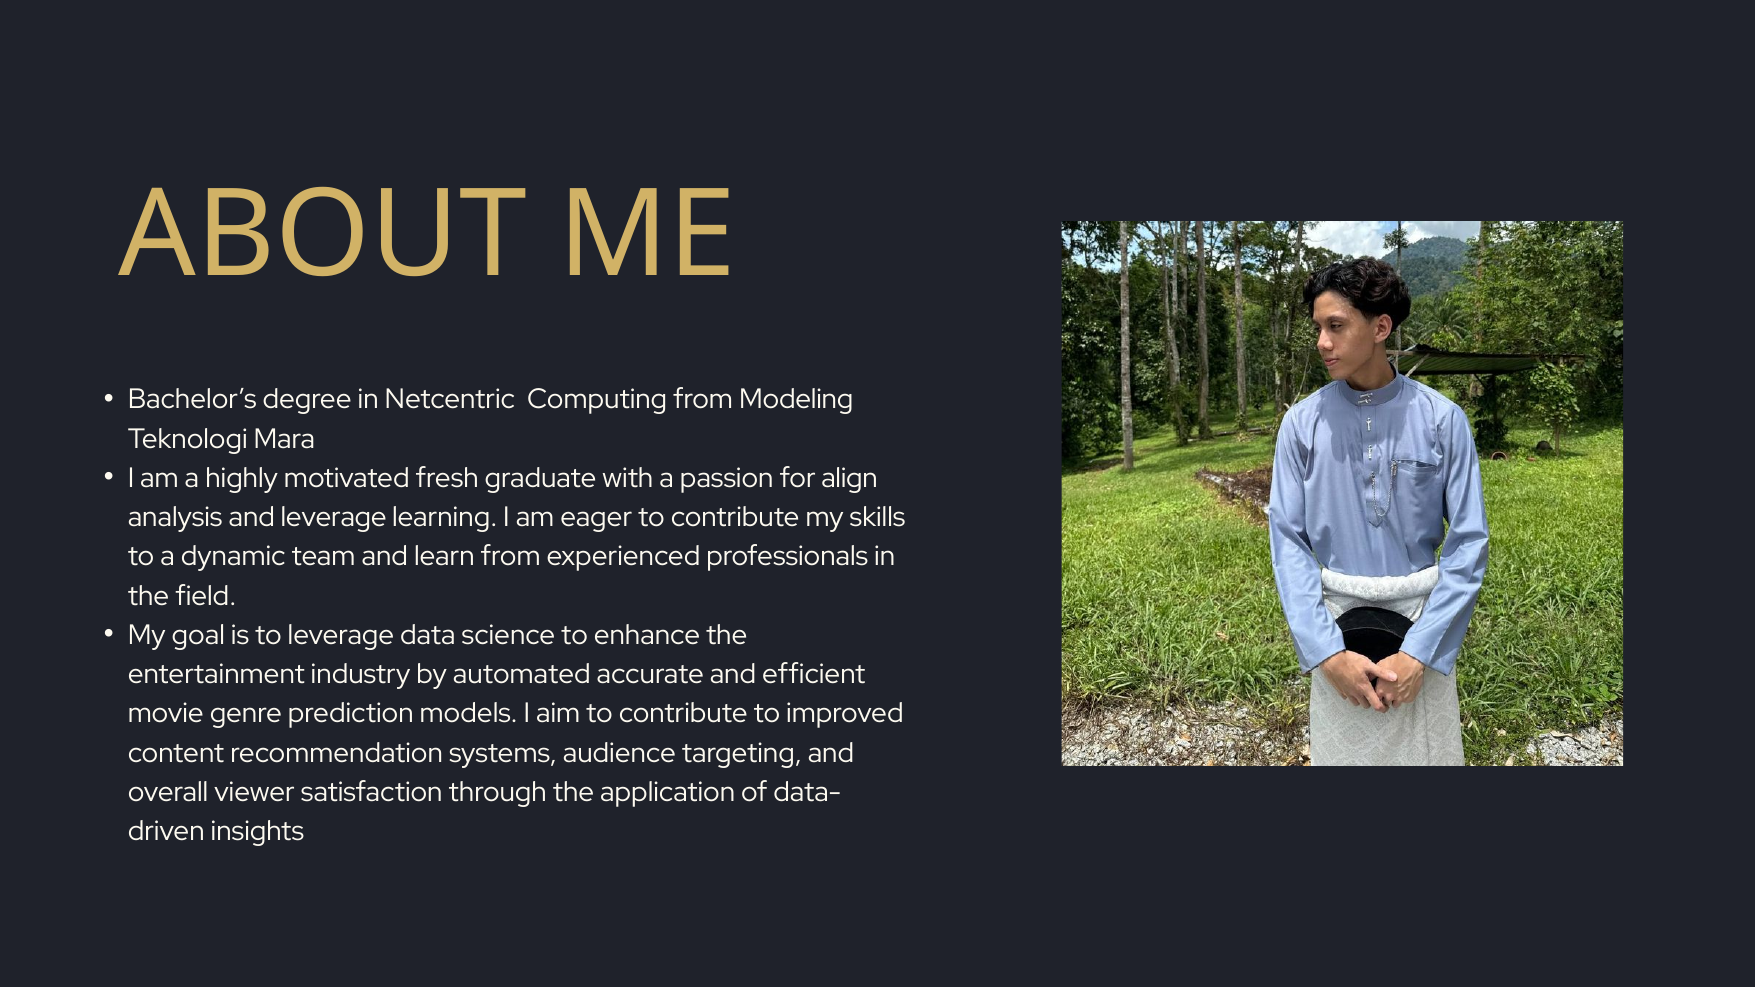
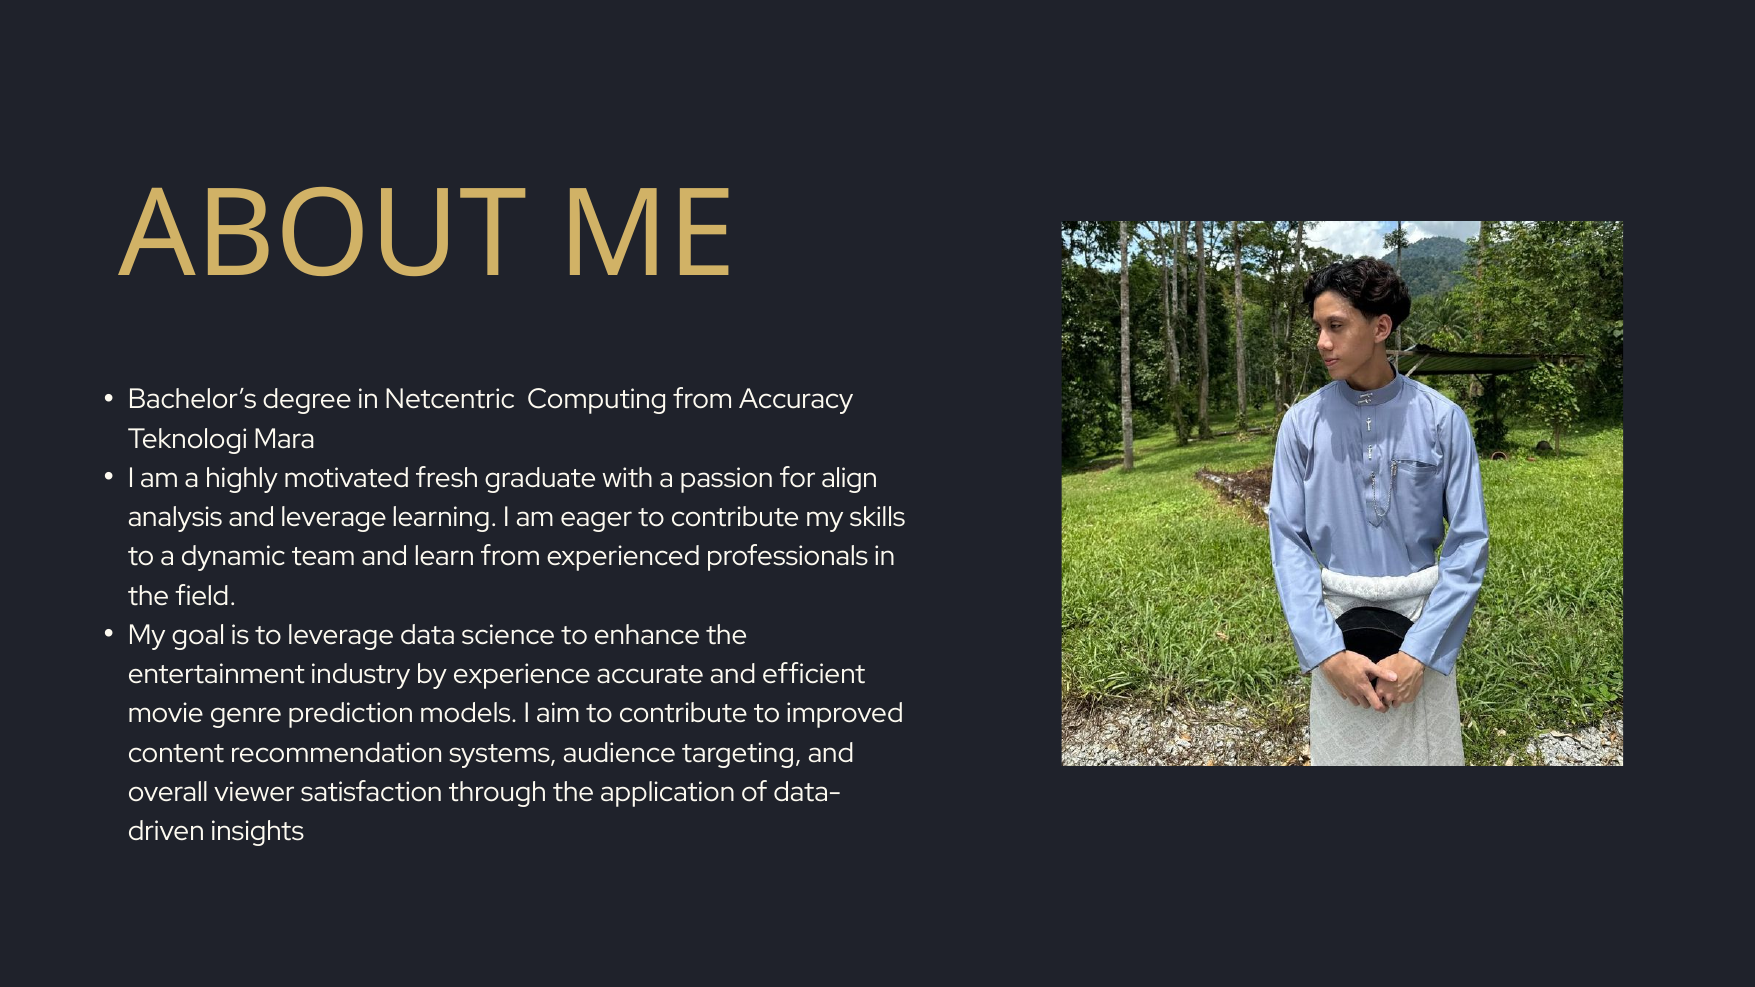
Modeling: Modeling -> Accuracy
automated: automated -> experience
